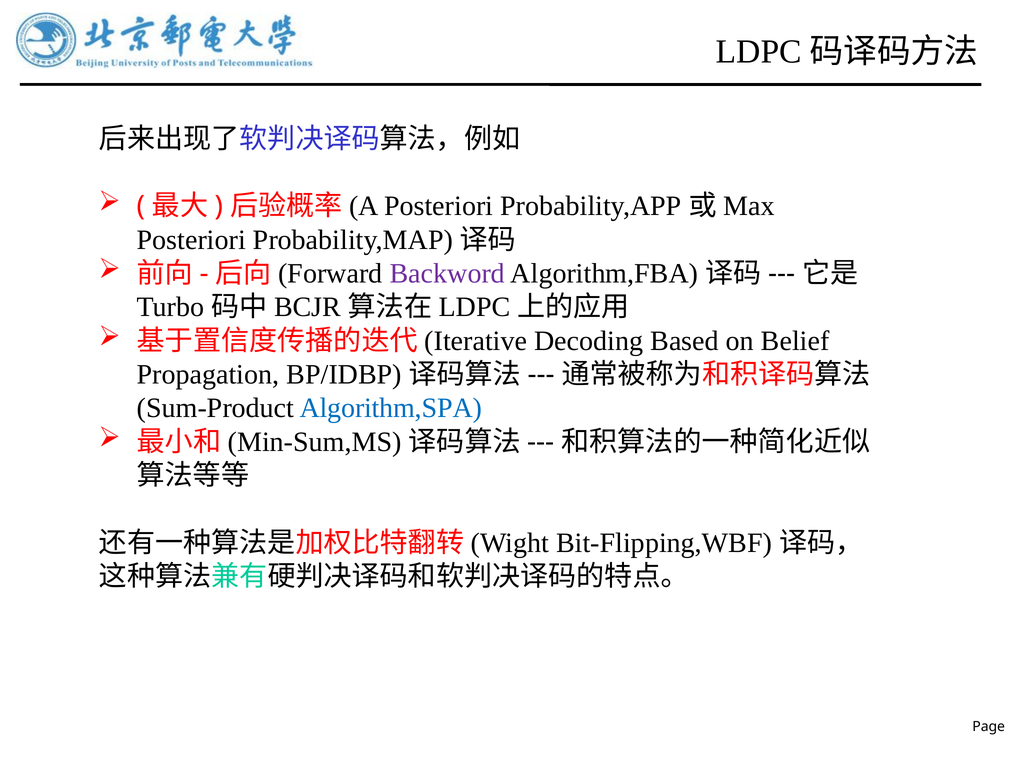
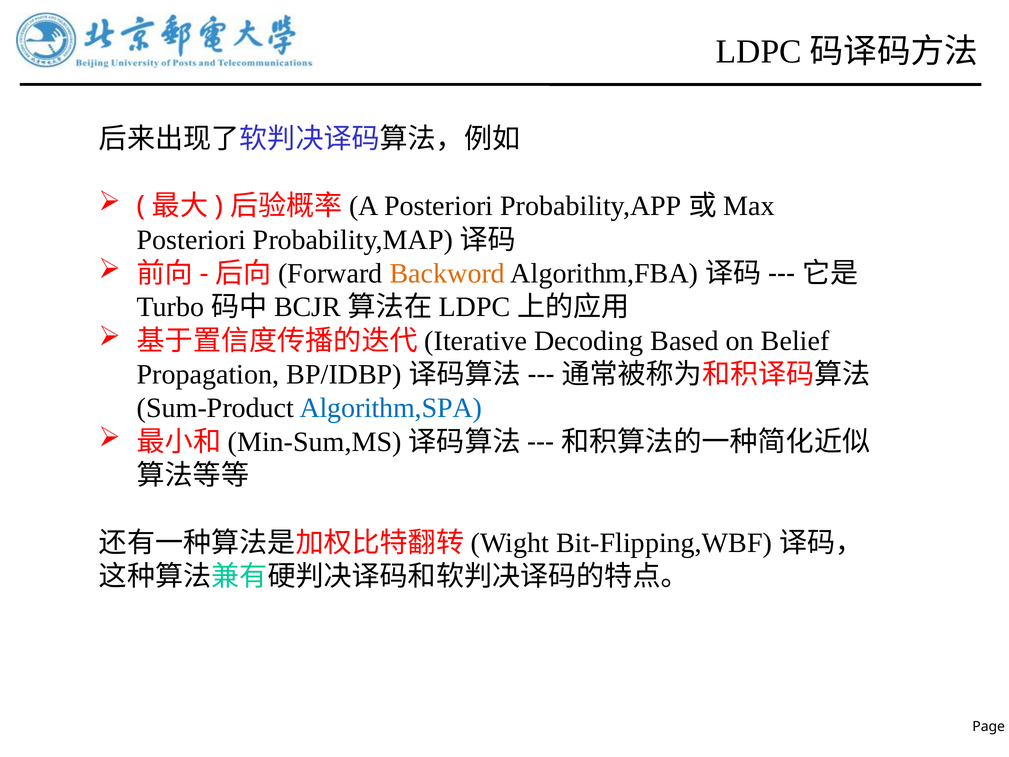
Backword colour: purple -> orange
